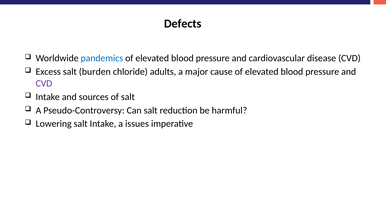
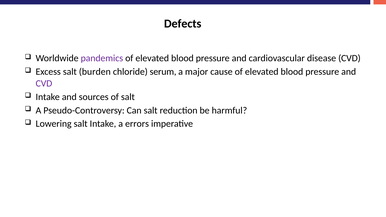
pandemics colour: blue -> purple
adults: adults -> serum
issues: issues -> errors
